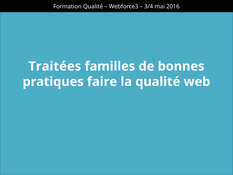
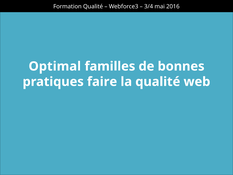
Traitées: Traitées -> Optimal
